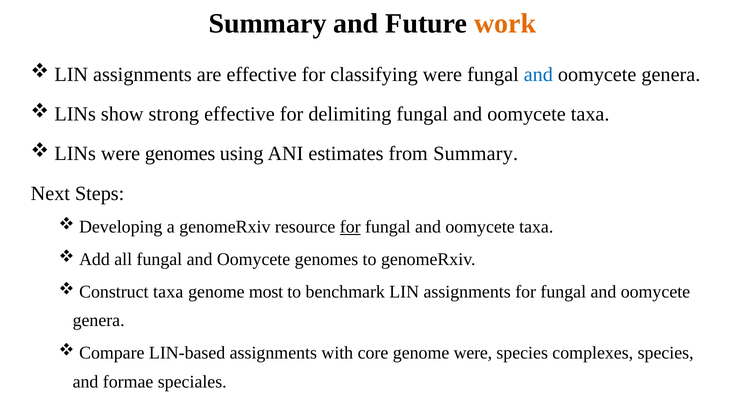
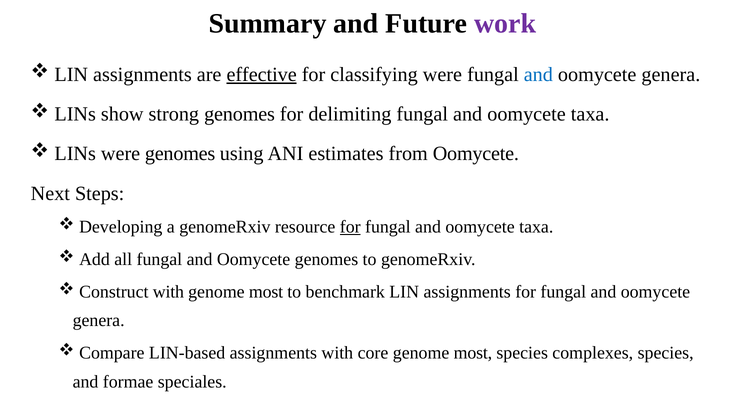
work colour: orange -> purple
effective at (262, 75) underline: none -> present
strong effective: effective -> genomes
from Summary: Summary -> Oomycete
Construct taxa: taxa -> with
core genome were: were -> most
